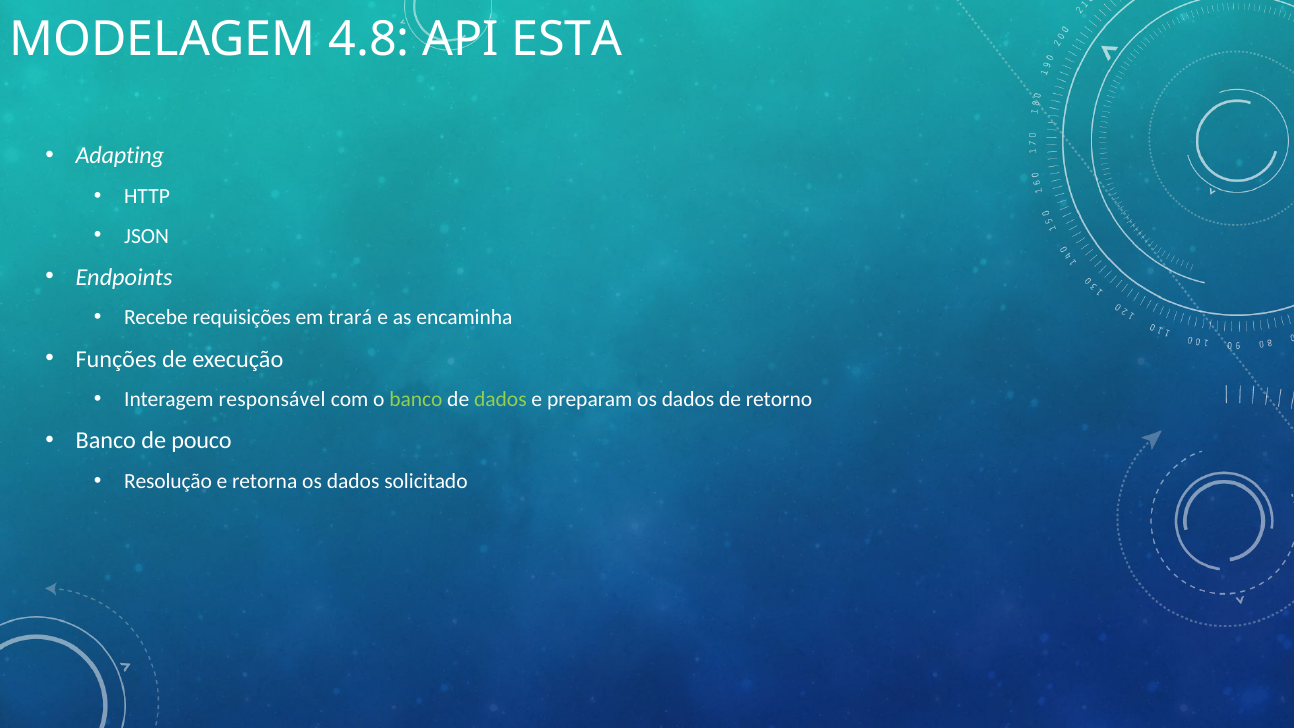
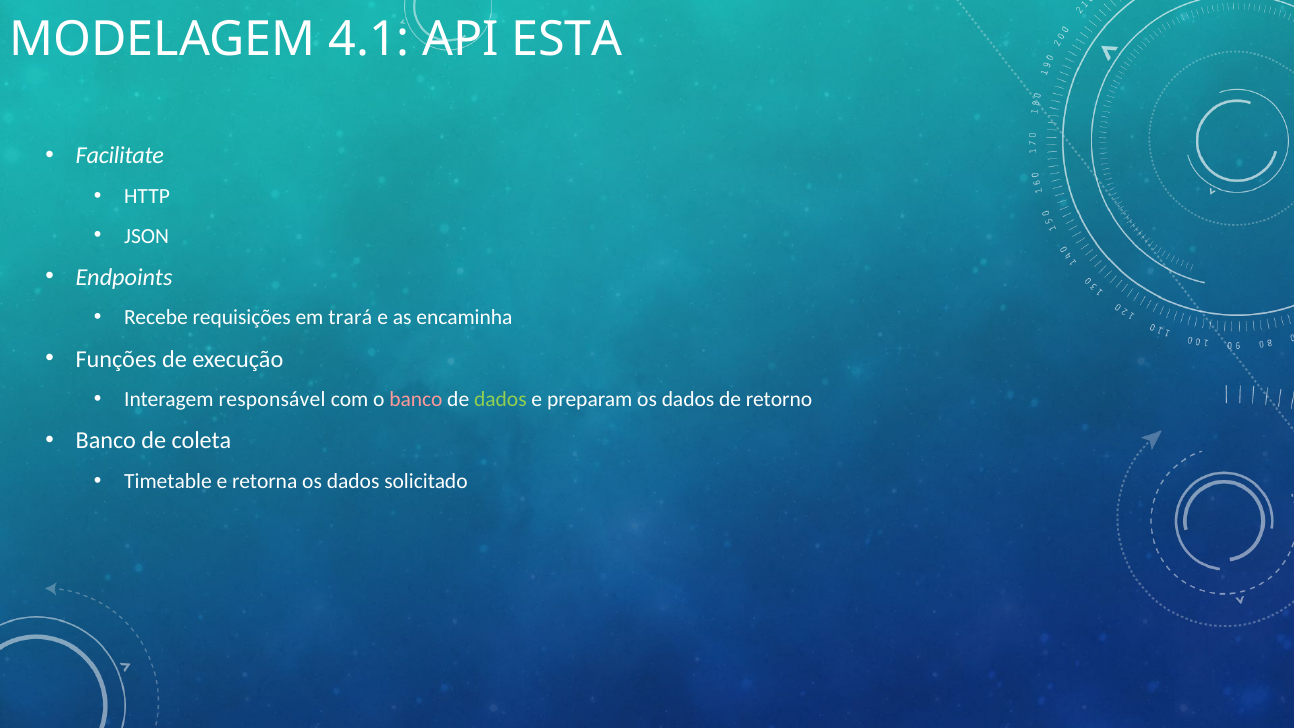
4.8: 4.8 -> 4.1
Adapting: Adapting -> Facilitate
banco at (416, 400) colour: light green -> pink
pouco: pouco -> coleta
Resolução: Resolução -> Timetable
